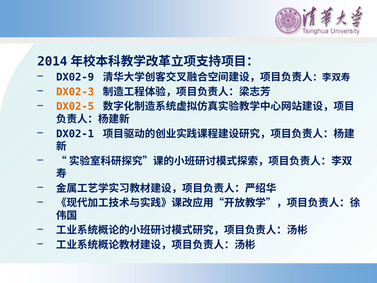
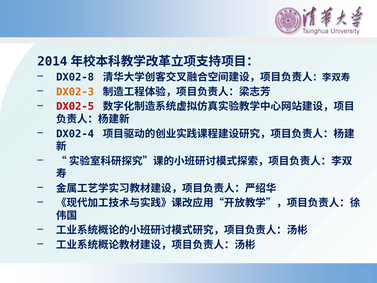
DX02-9: DX02-9 -> DX02-8
DX02-5 colour: orange -> red
DX02-1: DX02-1 -> DX02-4
